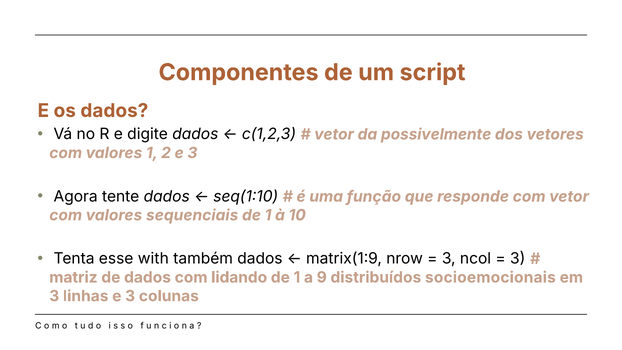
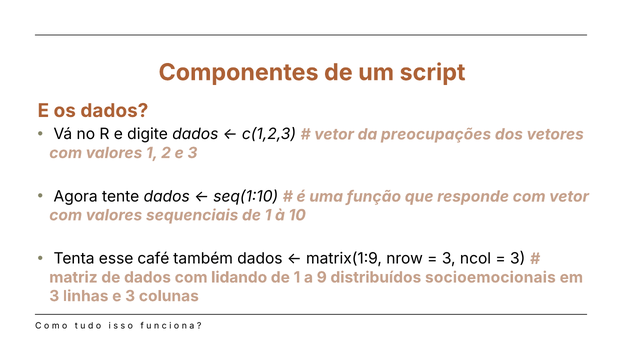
possivelmente: possivelmente -> preocupações
with: with -> café
